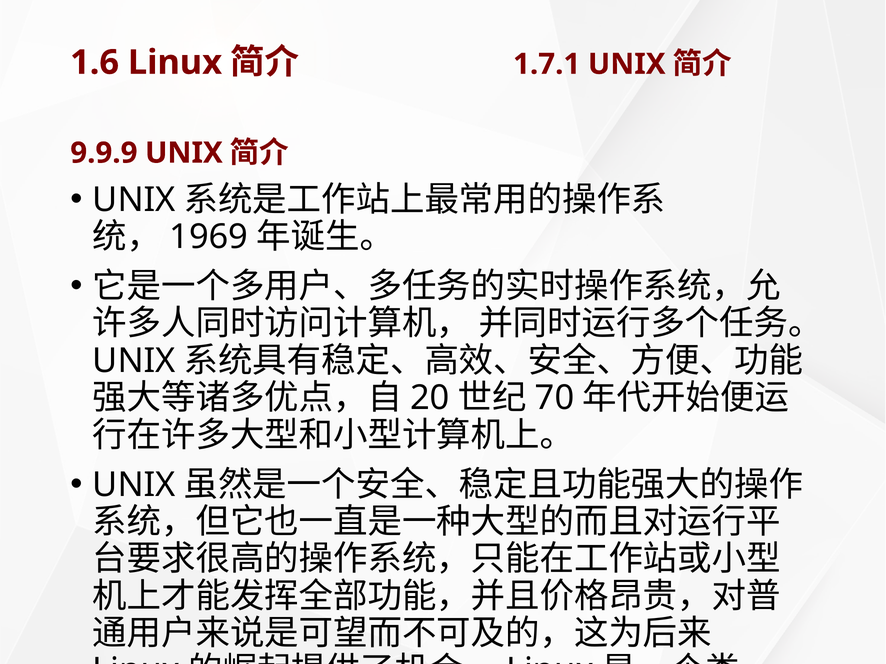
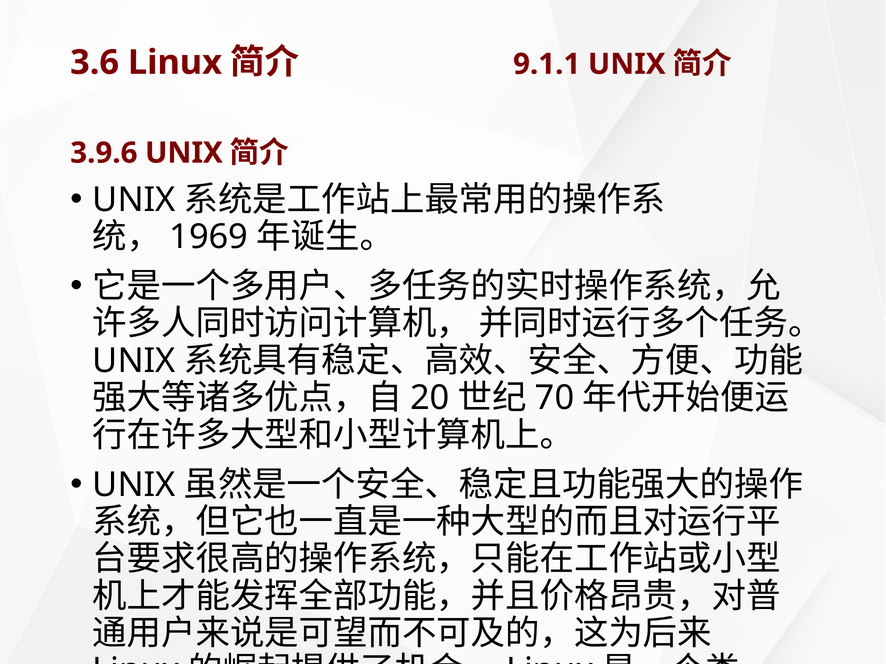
1.6: 1.6 -> 3.6
1.7.1: 1.7.1 -> 9.1.1
9.9.9: 9.9.9 -> 3.9.6
